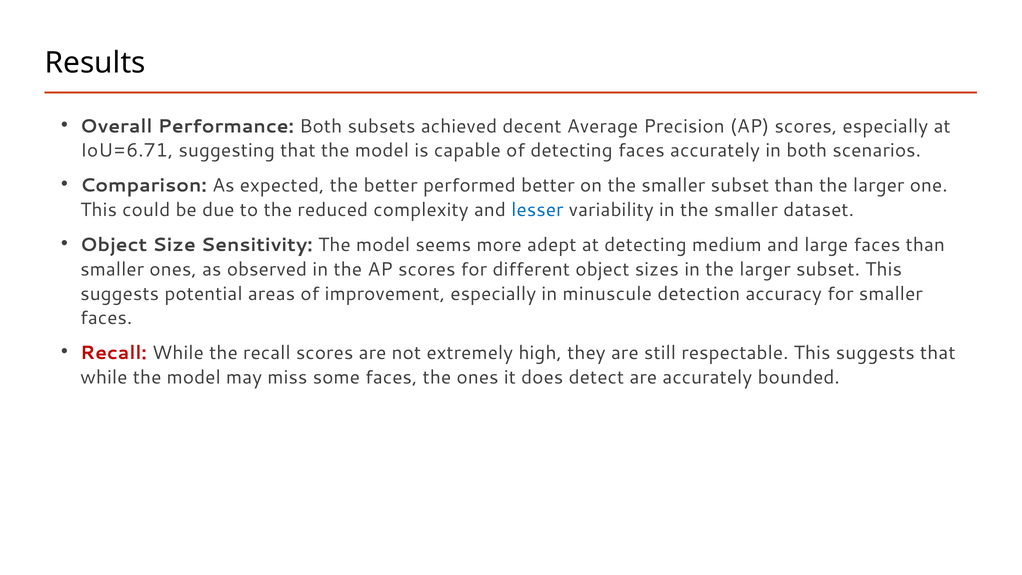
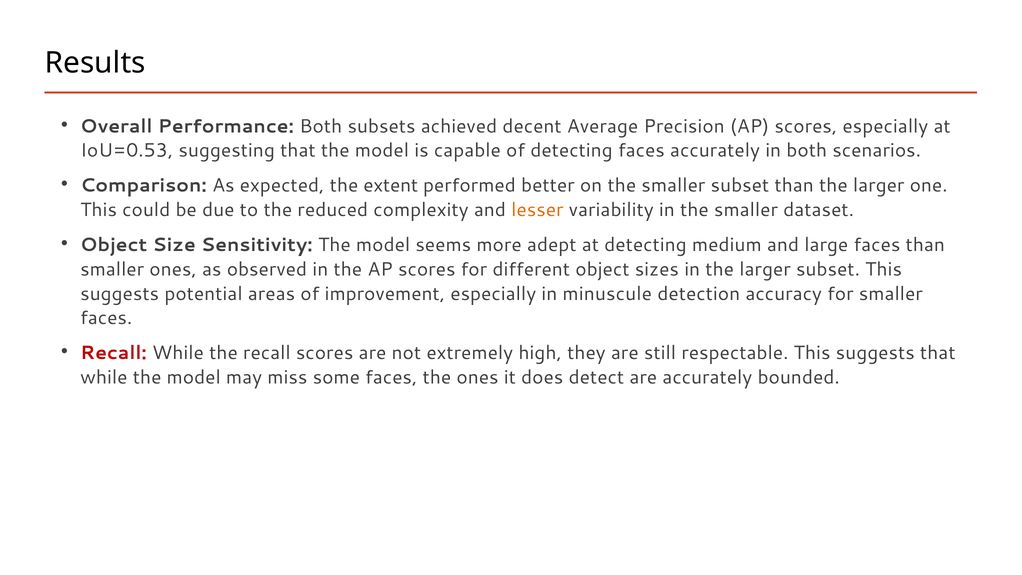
IoU=6.71: IoU=6.71 -> IoU=0.53
the better: better -> extent
lesser colour: blue -> orange
